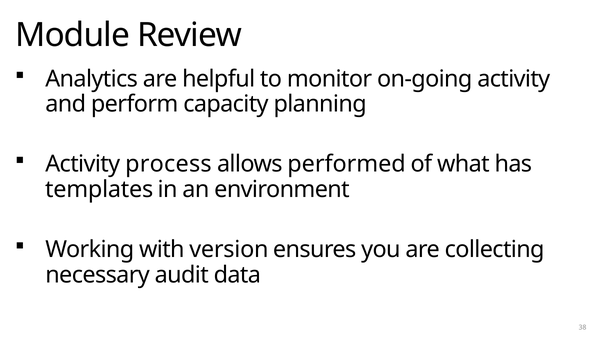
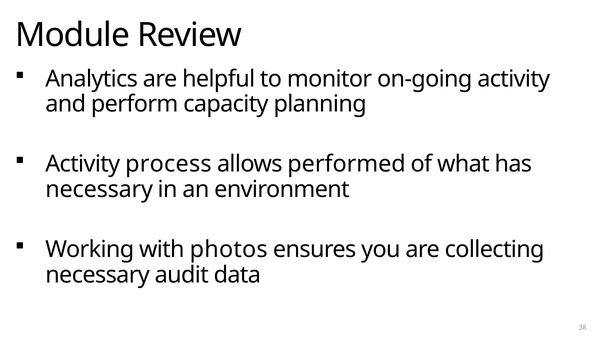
templates at (99, 189): templates -> necessary
version: version -> photos
